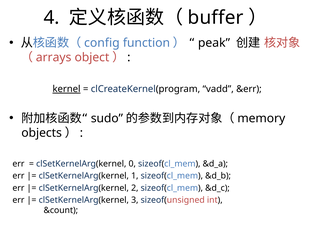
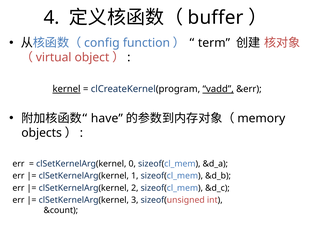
peak: peak -> term
arrays: arrays -> virtual
vadd underline: none -> present
sudo: sudo -> have
